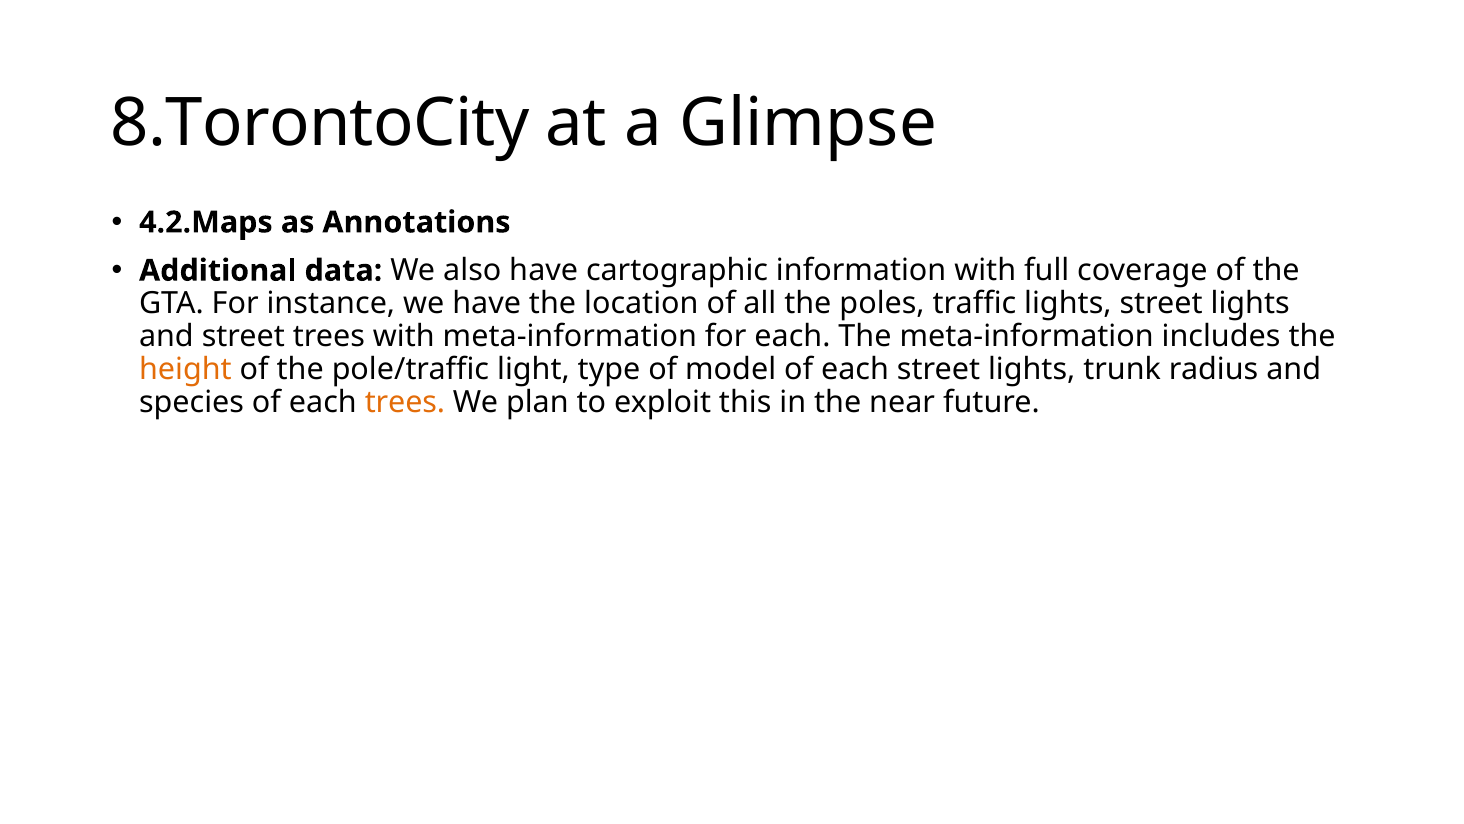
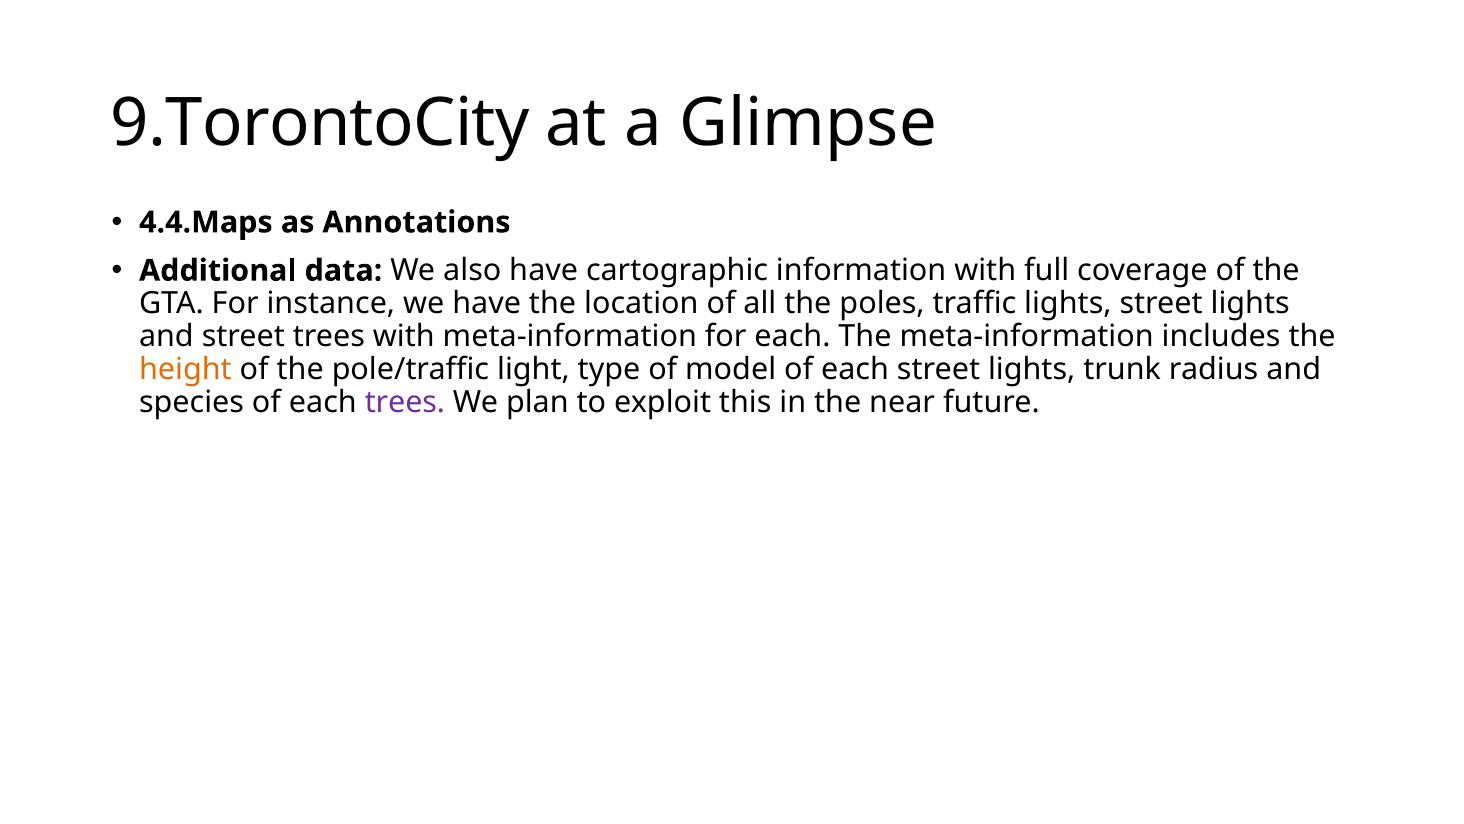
8.TorontoCity: 8.TorontoCity -> 9.TorontoCity
4.2.Maps: 4.2.Maps -> 4.4.Maps
trees at (405, 402) colour: orange -> purple
